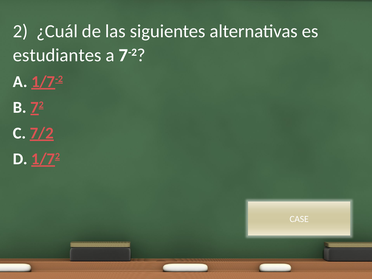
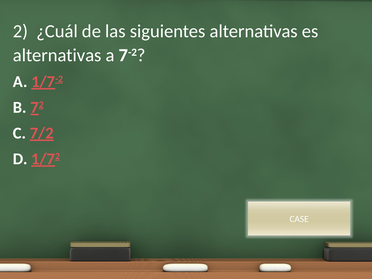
estudiantes at (57, 55): estudiantes -> alternativas
